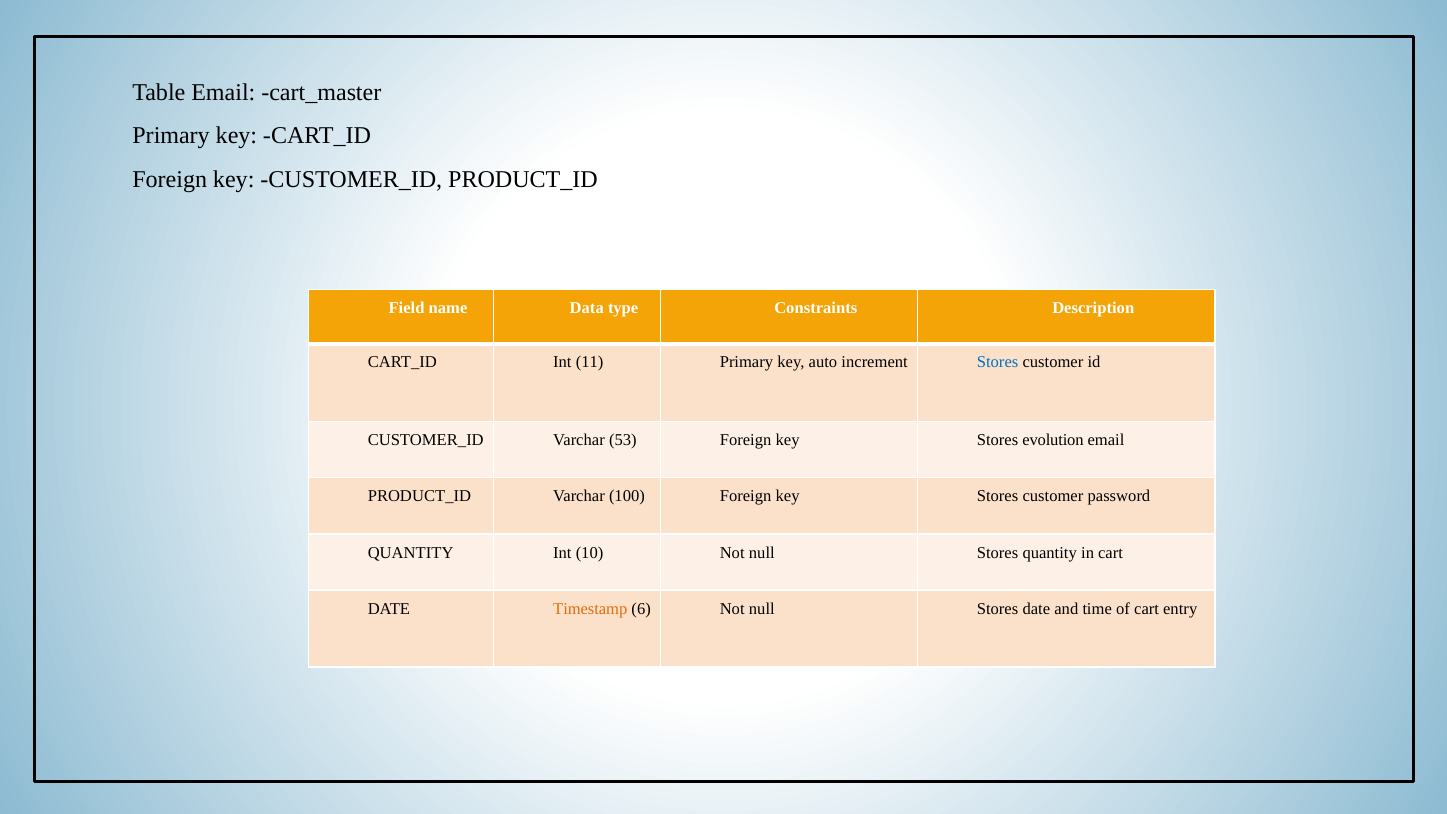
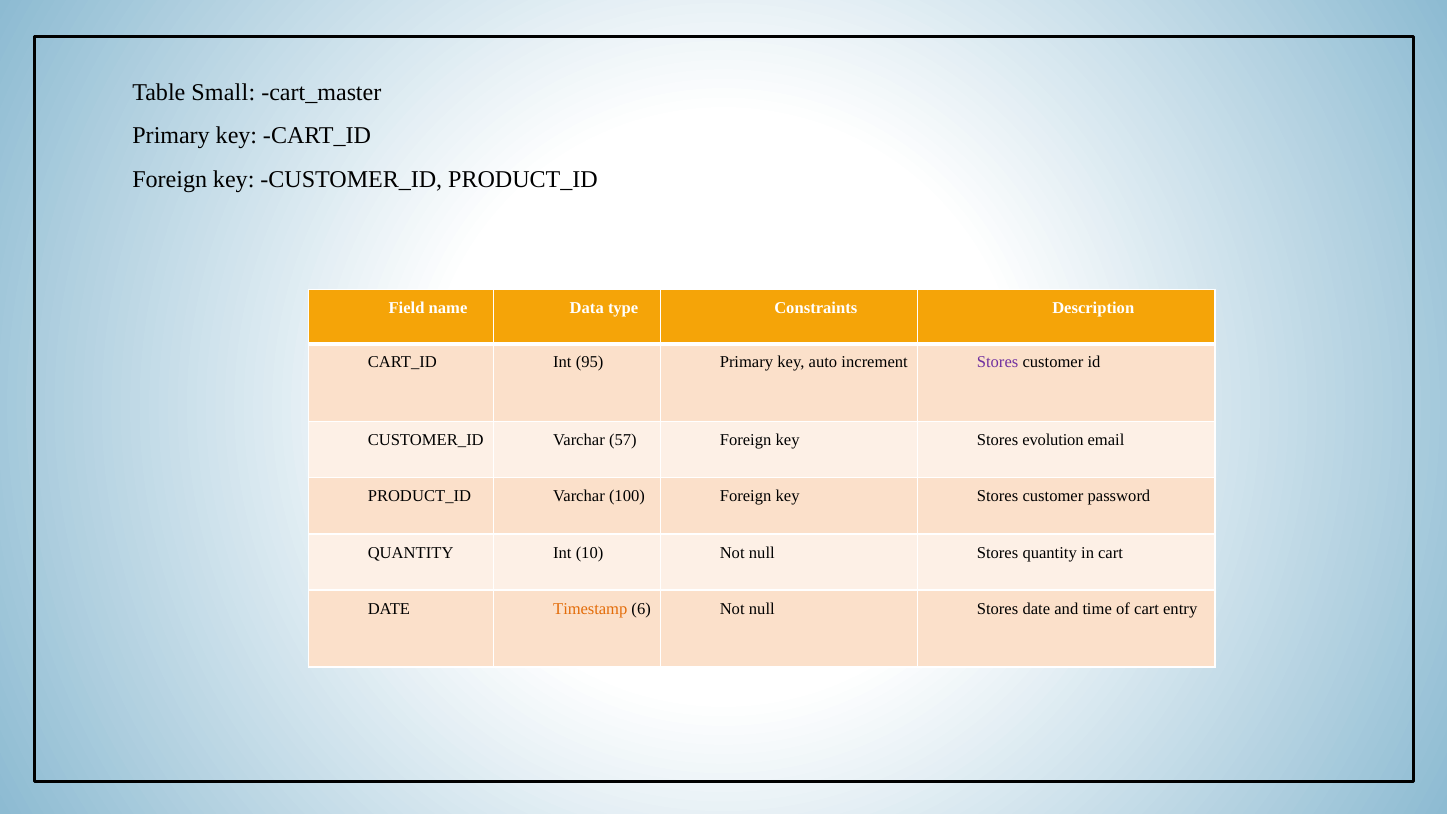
Table Email: Email -> Small
11: 11 -> 95
Stores at (998, 362) colour: blue -> purple
53: 53 -> 57
